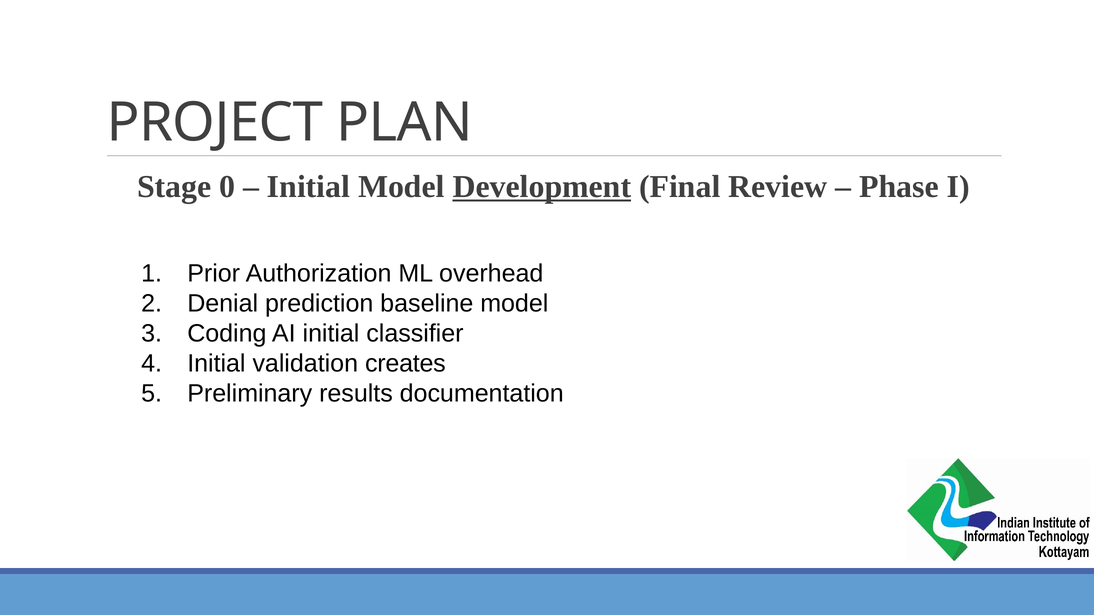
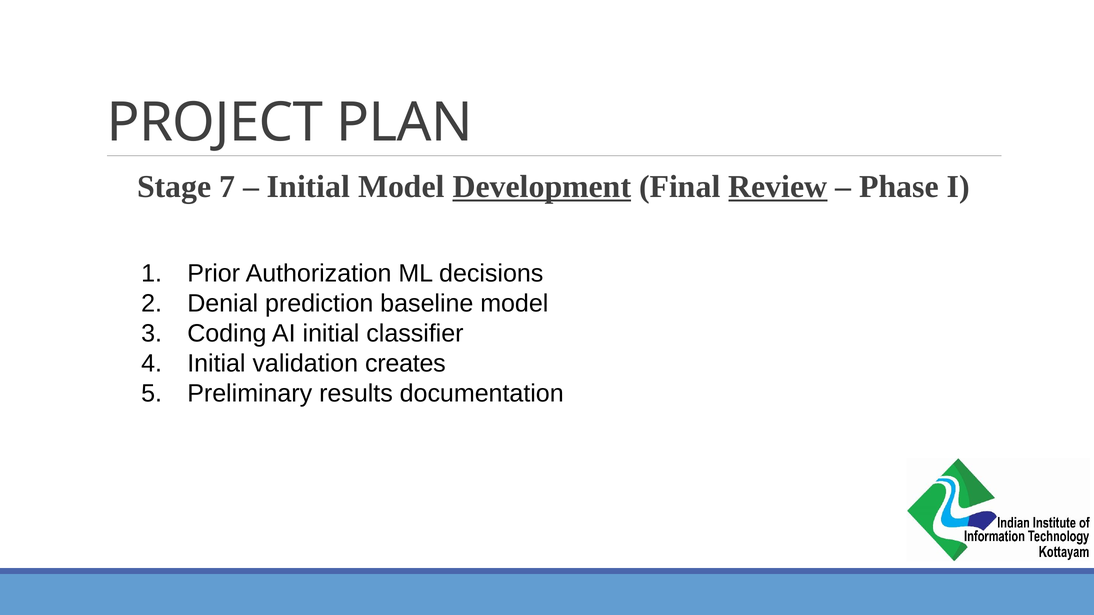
0: 0 -> 7
Review underline: none -> present
overhead: overhead -> decisions
